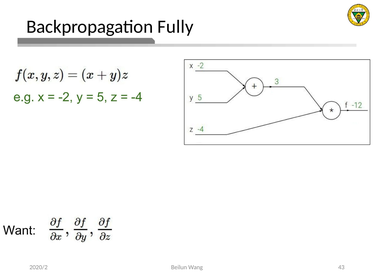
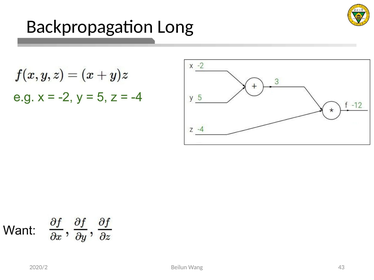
Fully: Fully -> Long
